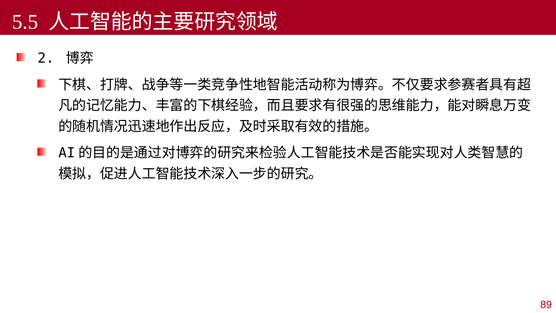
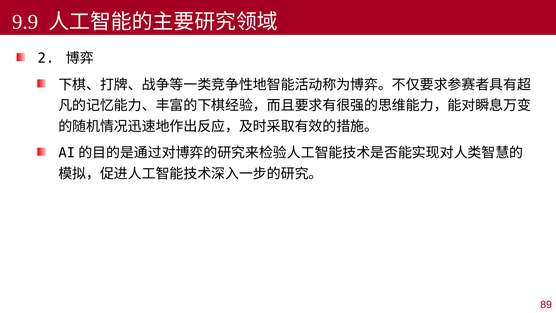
5.5: 5.5 -> 9.9
